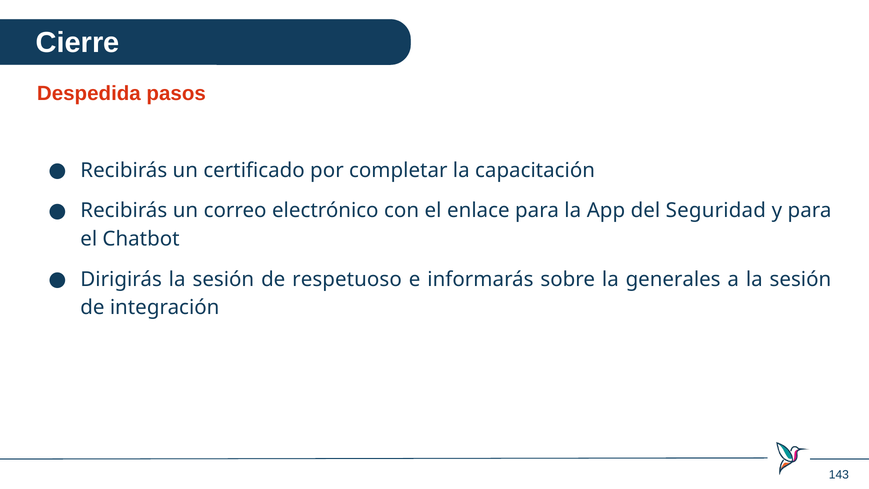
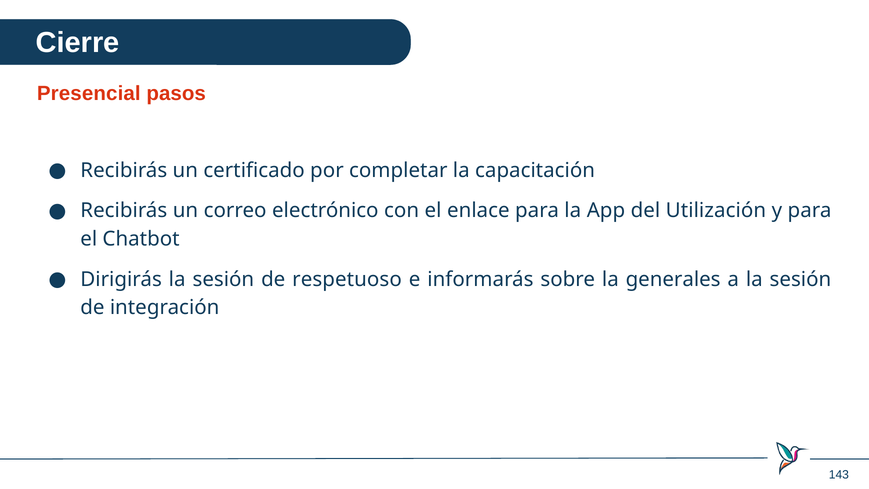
Despedida: Despedida -> Presencial
Seguridad: Seguridad -> Utilización
